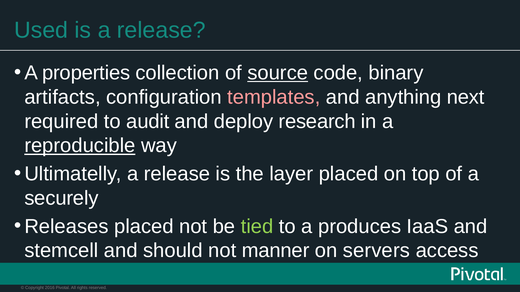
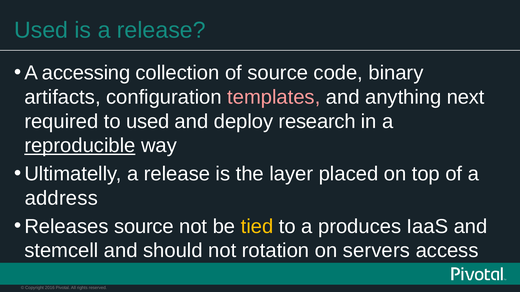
properties: properties -> accessing
source at (278, 73) underline: present -> none
to audit: audit -> used
securely: securely -> address
Releases placed: placed -> source
tied colour: light green -> yellow
manner: manner -> rotation
